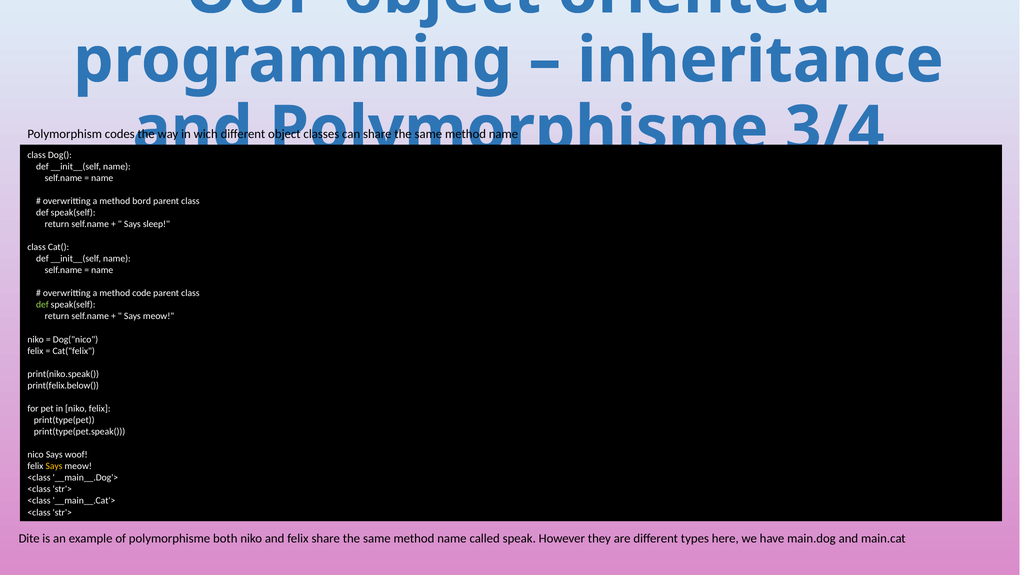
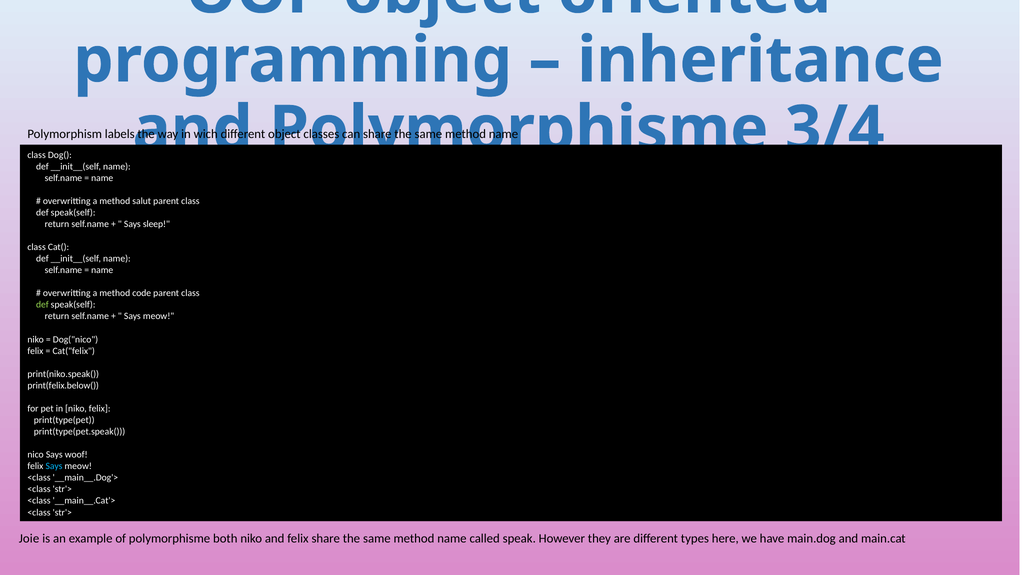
codes: codes -> labels
bord: bord -> salut
Says at (54, 466) colour: yellow -> light blue
Dite: Dite -> Joie
